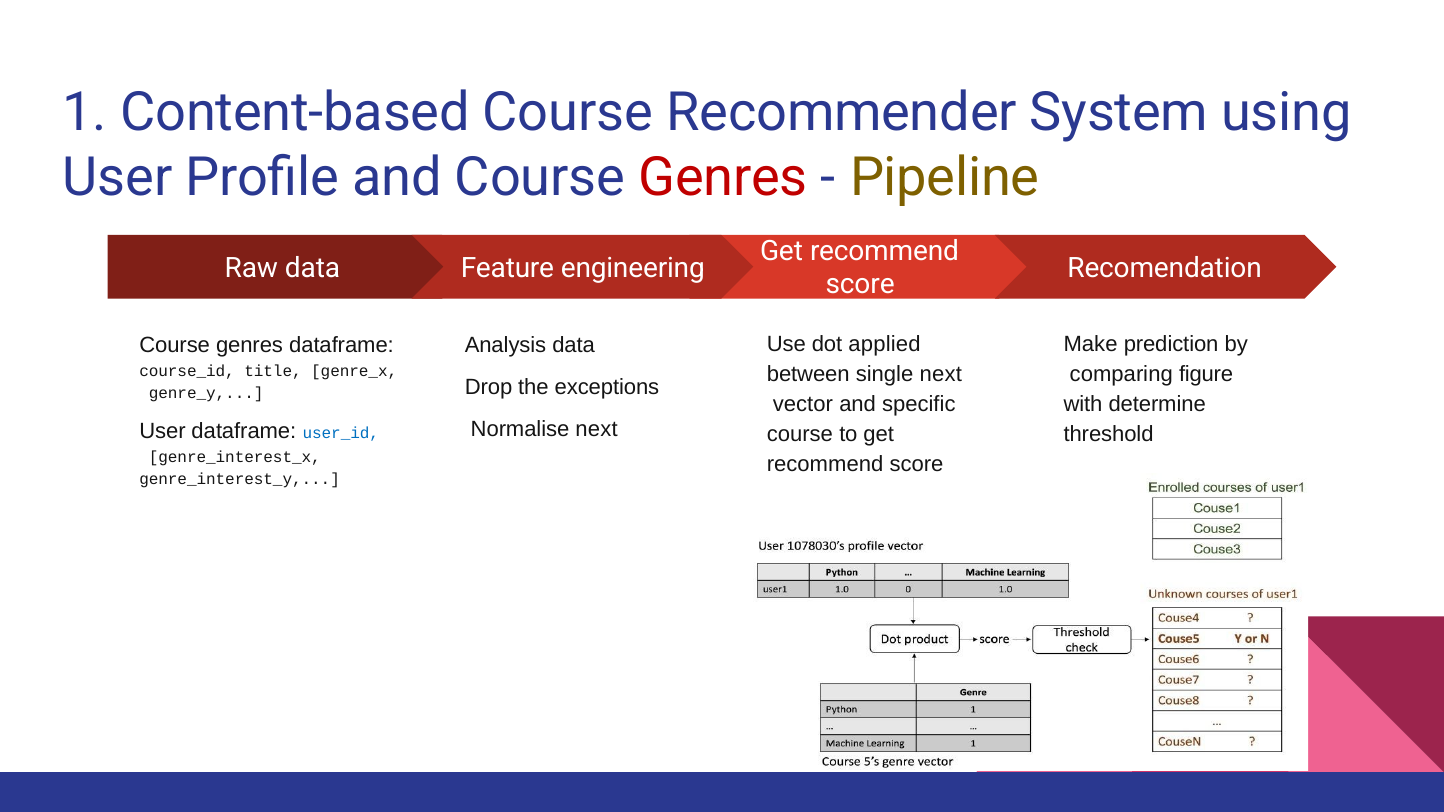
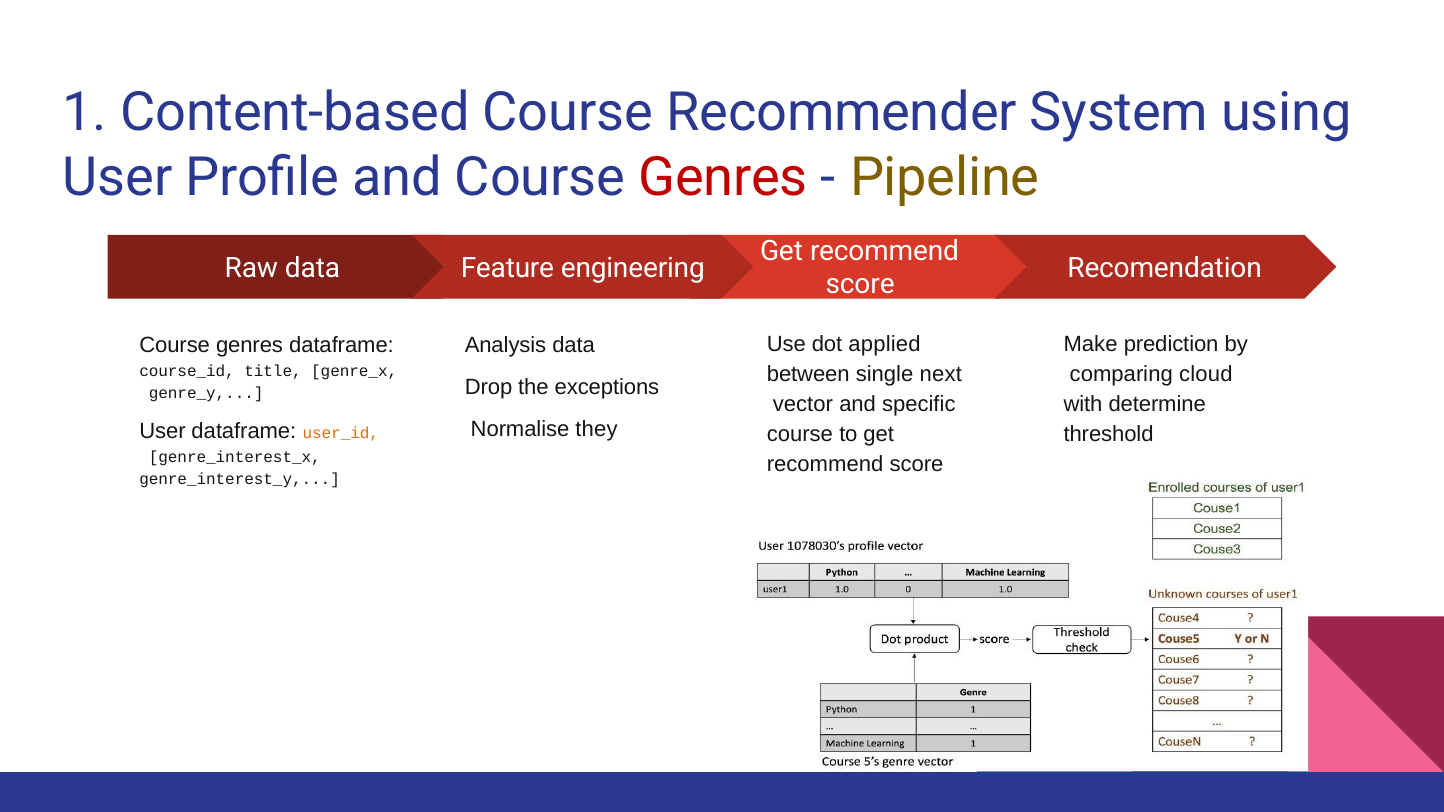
figure: figure -> cloud
Normalise next: next -> they
user_id colour: blue -> orange
